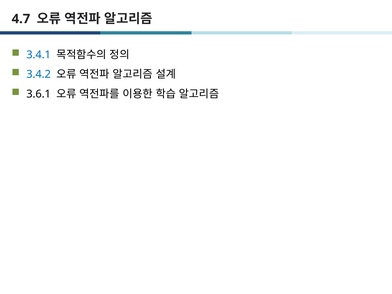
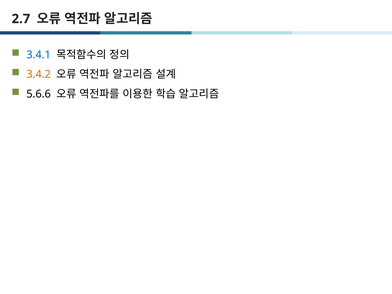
4.7: 4.7 -> 2.7
3.4.2 colour: blue -> orange
3.6.1: 3.6.1 -> 5.6.6
